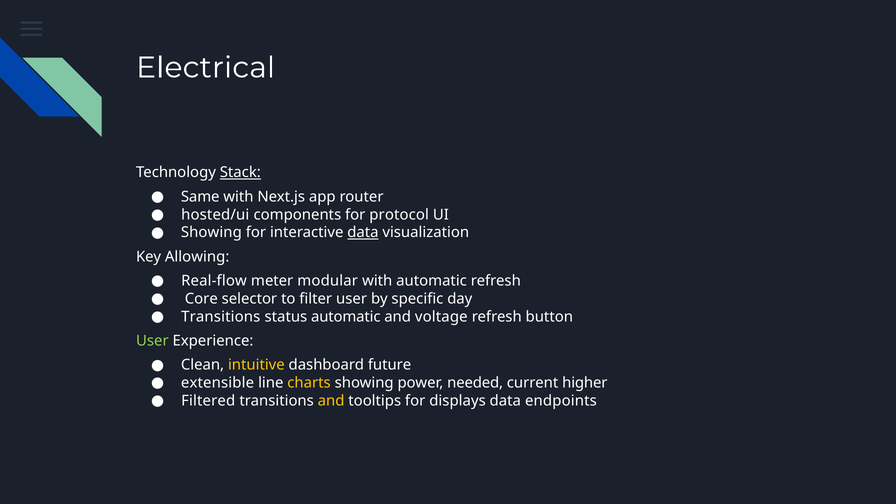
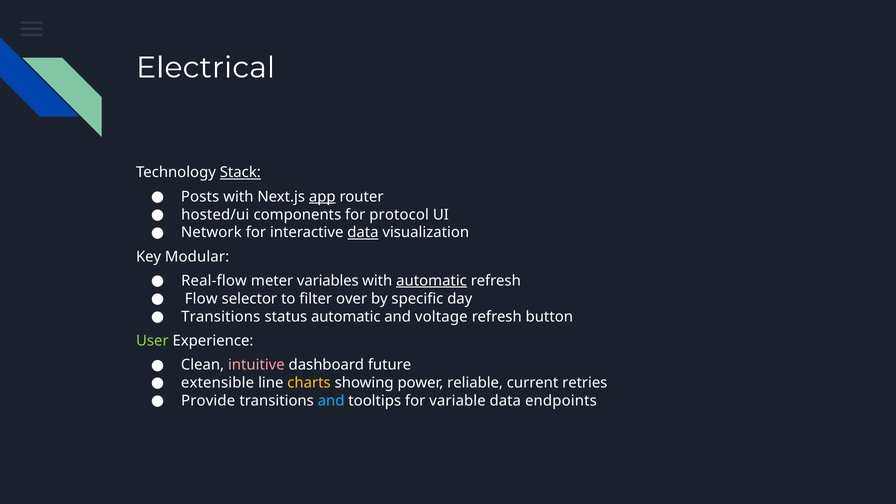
Same: Same -> Posts
app underline: none -> present
Showing at (211, 233): Showing -> Network
Allowing: Allowing -> Modular
modular: modular -> variables
automatic at (432, 281) underline: none -> present
Core: Core -> Flow
filter user: user -> over
intuitive colour: yellow -> pink
needed: needed -> reliable
higher: higher -> retries
Filtered: Filtered -> Provide
and at (331, 401) colour: yellow -> light blue
displays: displays -> variable
